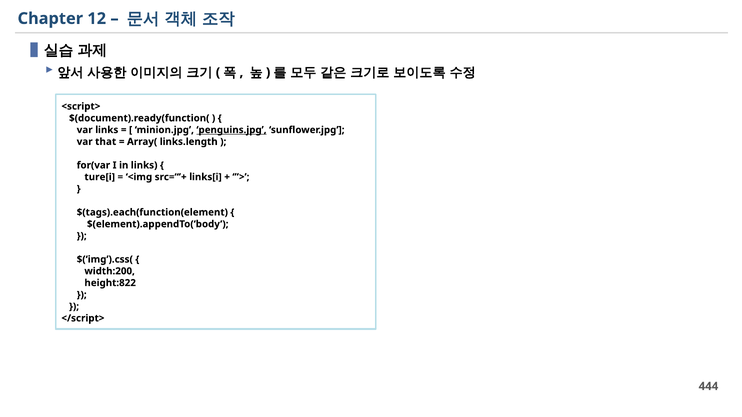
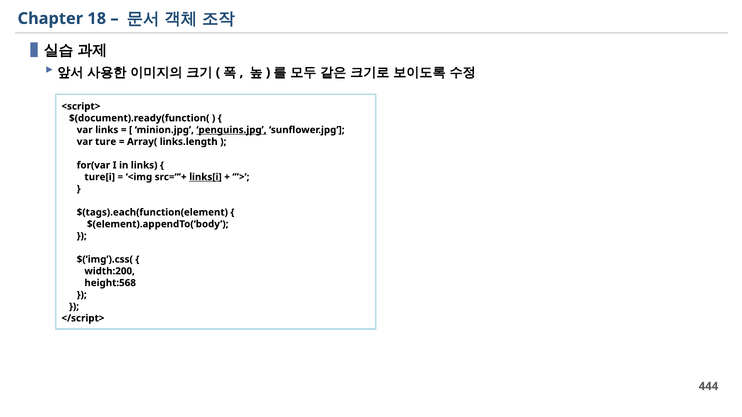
12: 12 -> 18
that: that -> ture
links[i underline: none -> present
height:822: height:822 -> height:568
